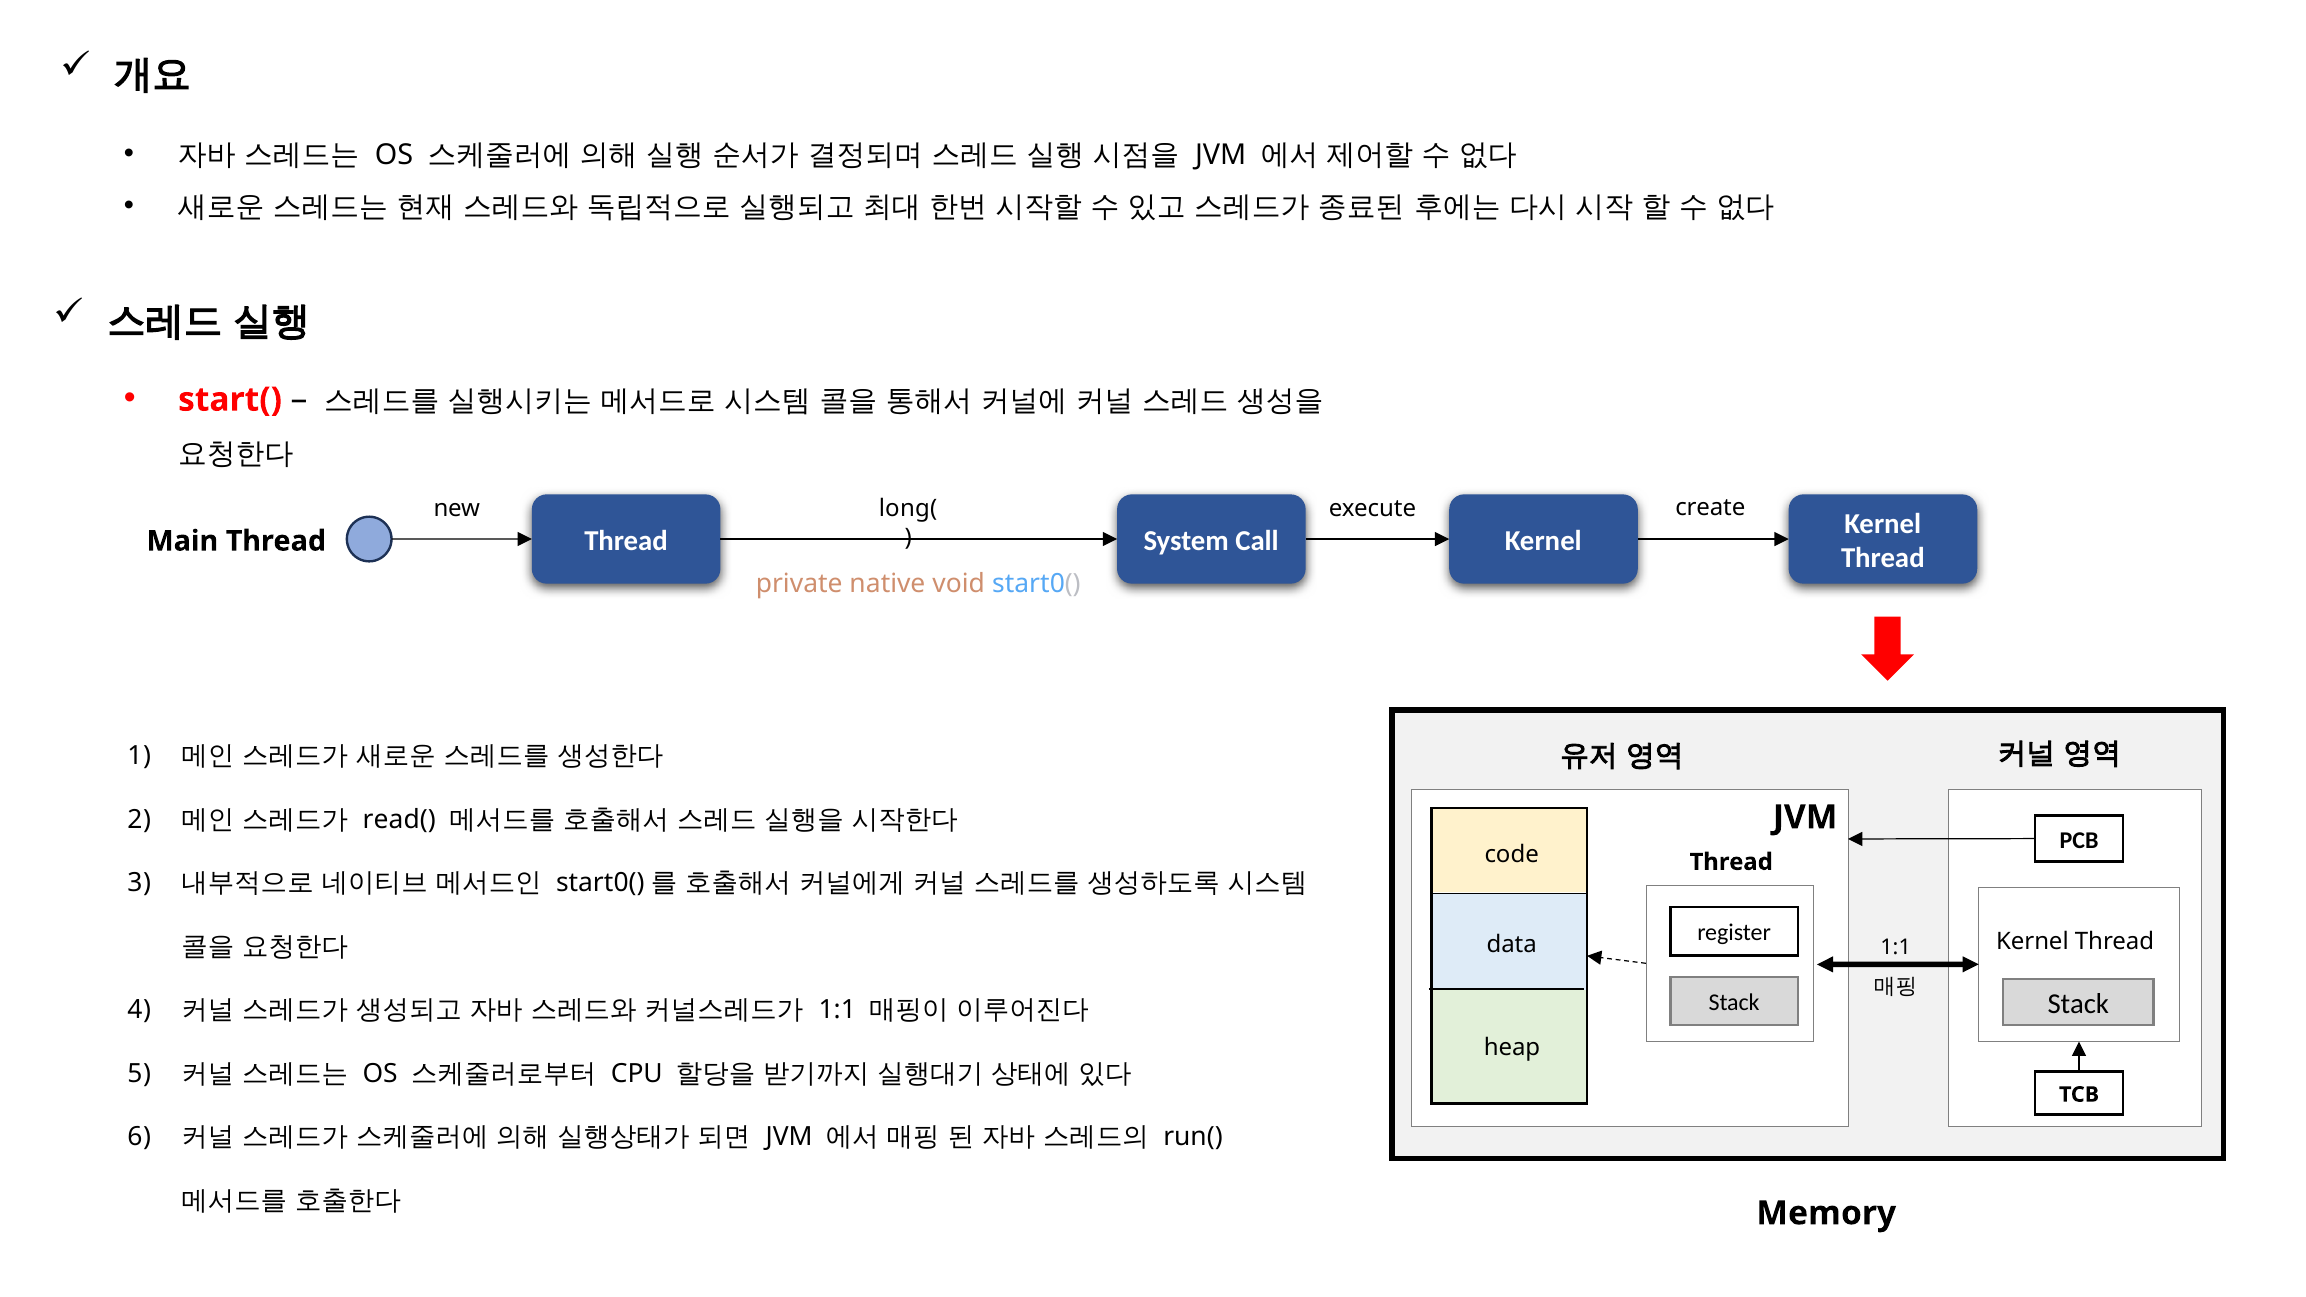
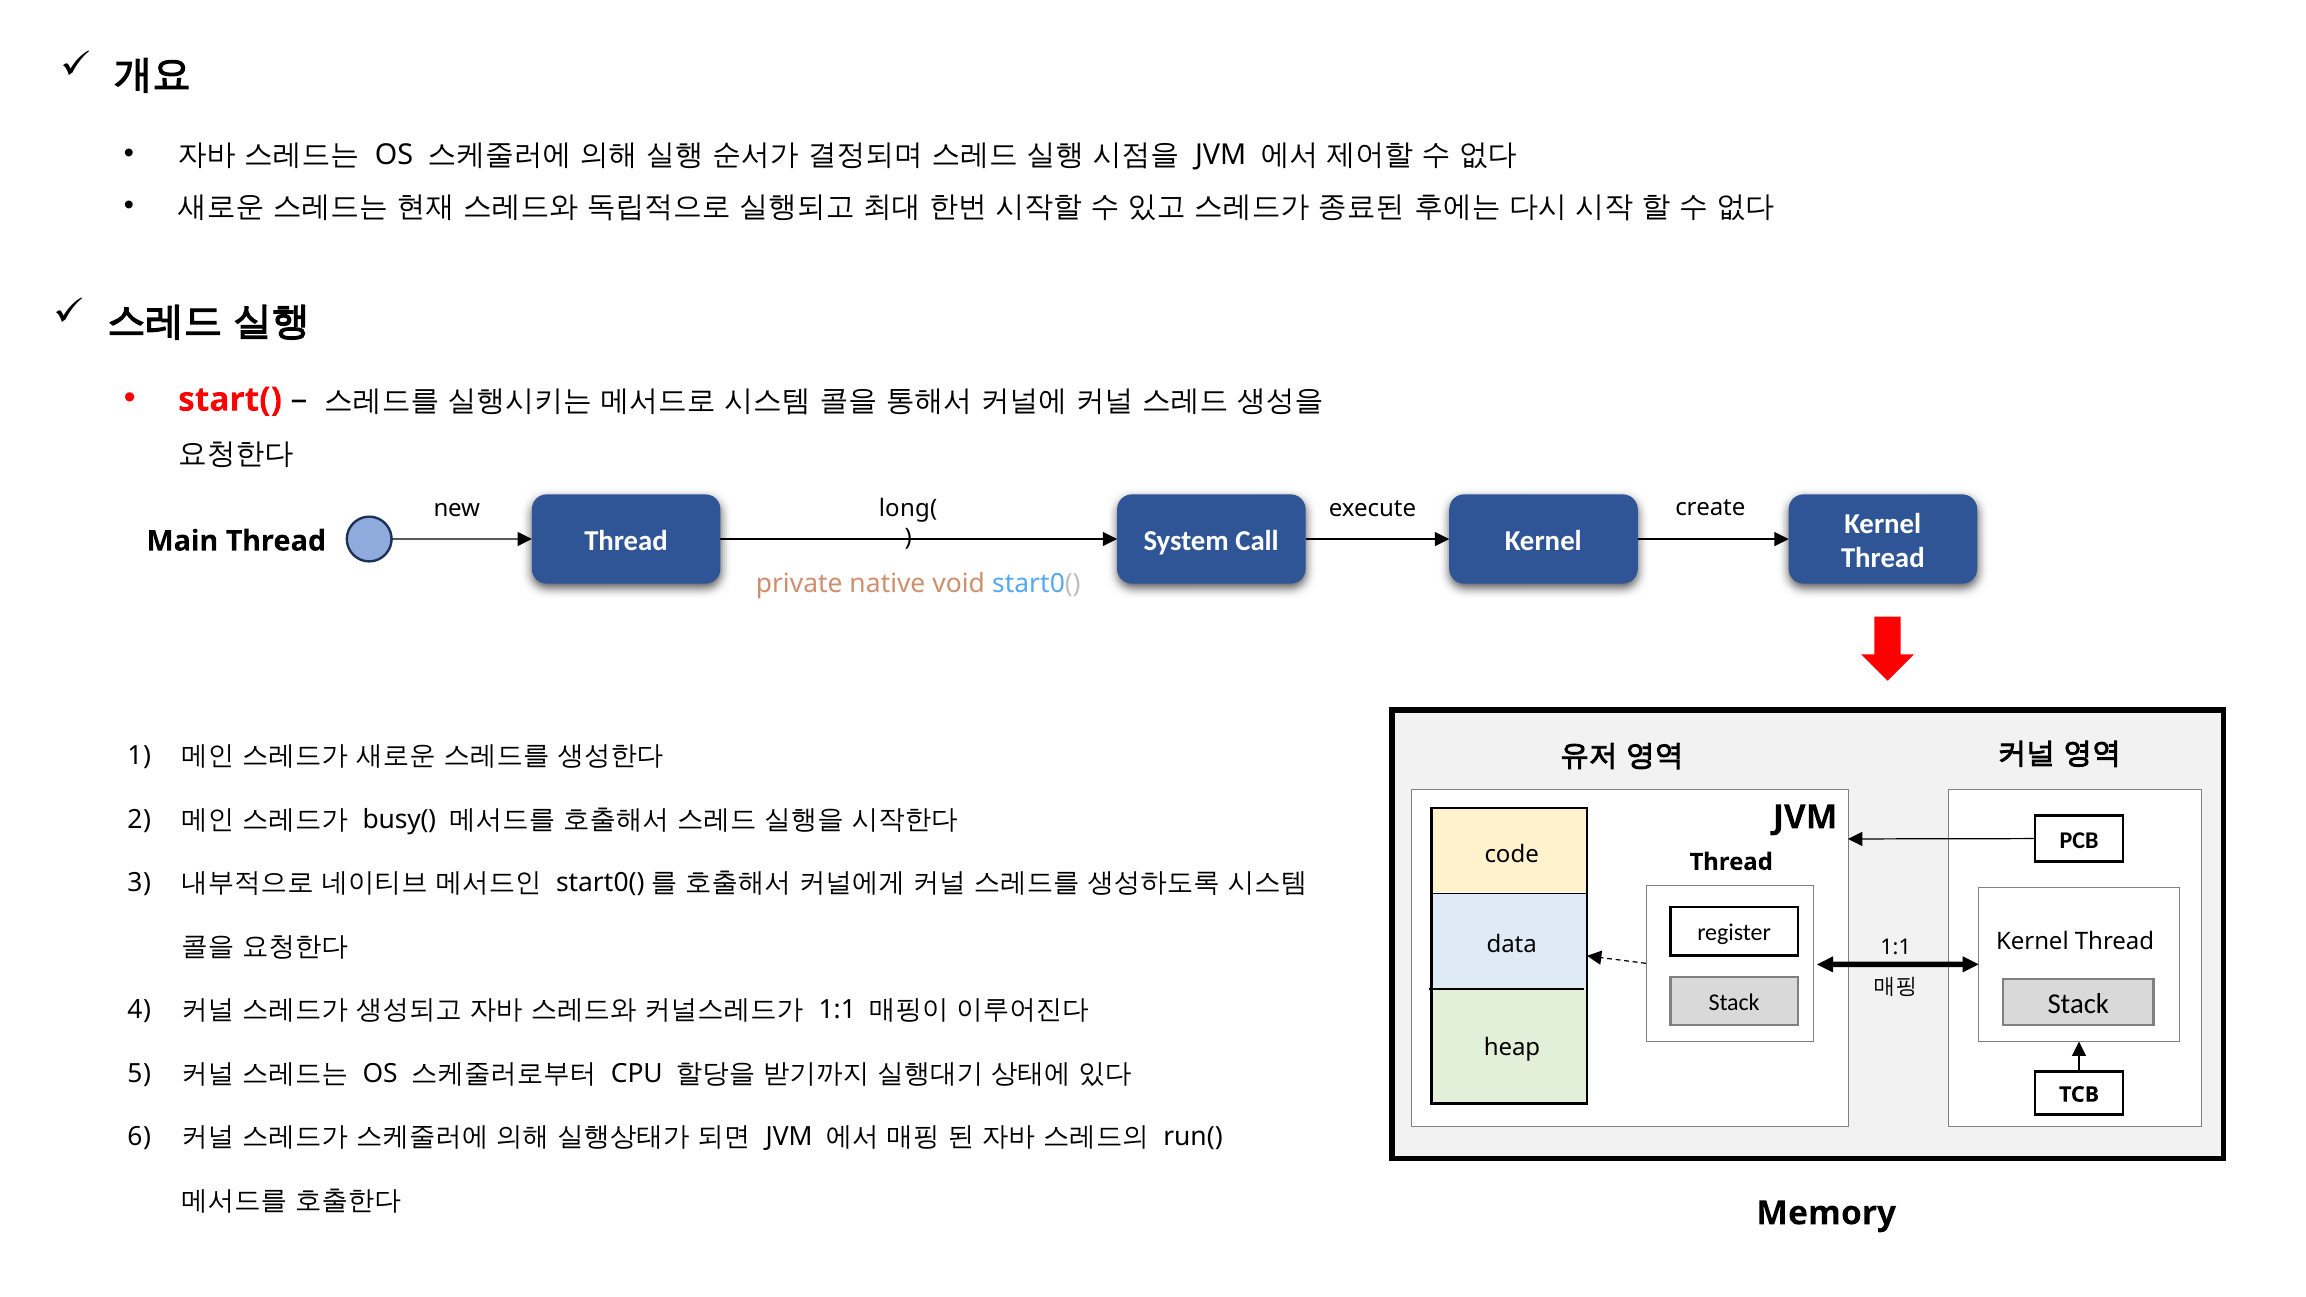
read(: read( -> busy(
